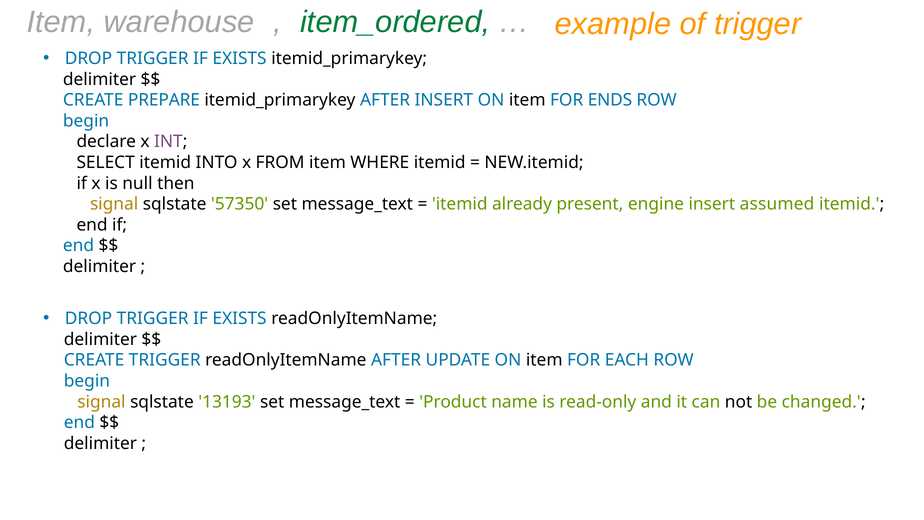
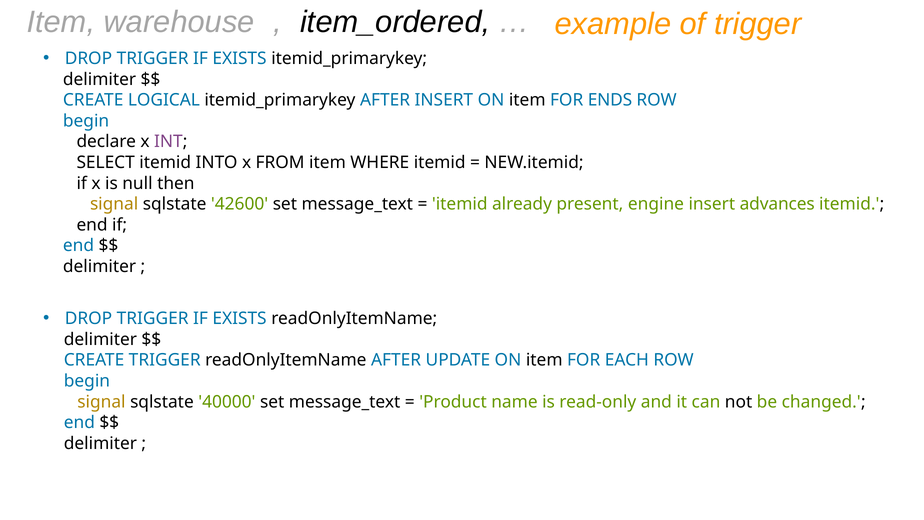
item_ordered colour: green -> black
PREPARE: PREPARE -> LOGICAL
57350: 57350 -> 42600
assumed: assumed -> advances
13193: 13193 -> 40000
